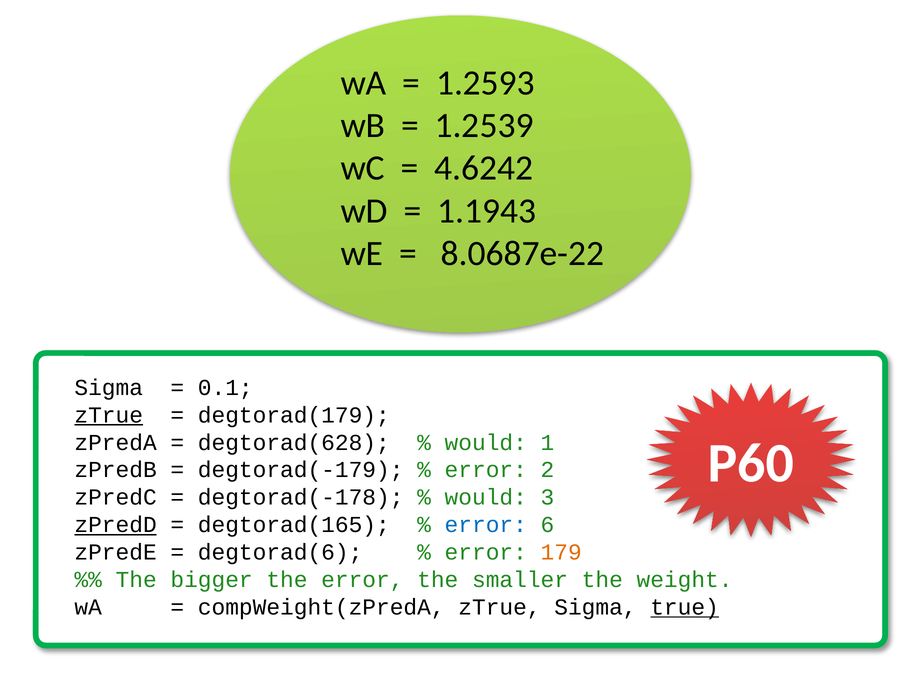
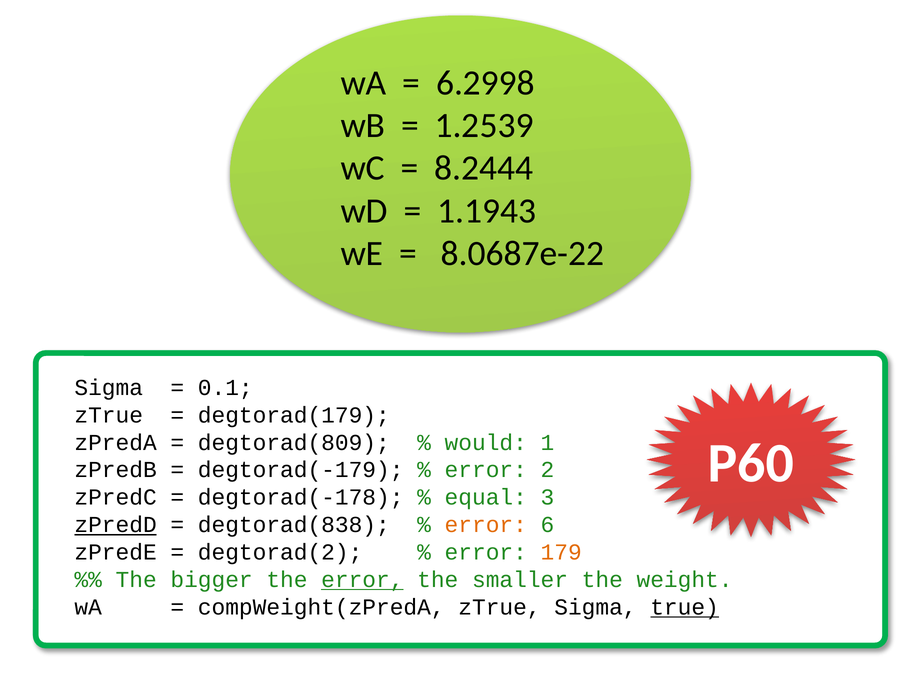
1.2593: 1.2593 -> 6.2998
4.6242: 4.6242 -> 8.2444
zTrue at (109, 415) underline: present -> none
degtorad(628: degtorad(628 -> degtorad(809
would at (486, 497): would -> equal
degtorad(165: degtorad(165 -> degtorad(838
error at (486, 524) colour: blue -> orange
degtorad(6: degtorad(6 -> degtorad(2
error at (362, 579) underline: none -> present
